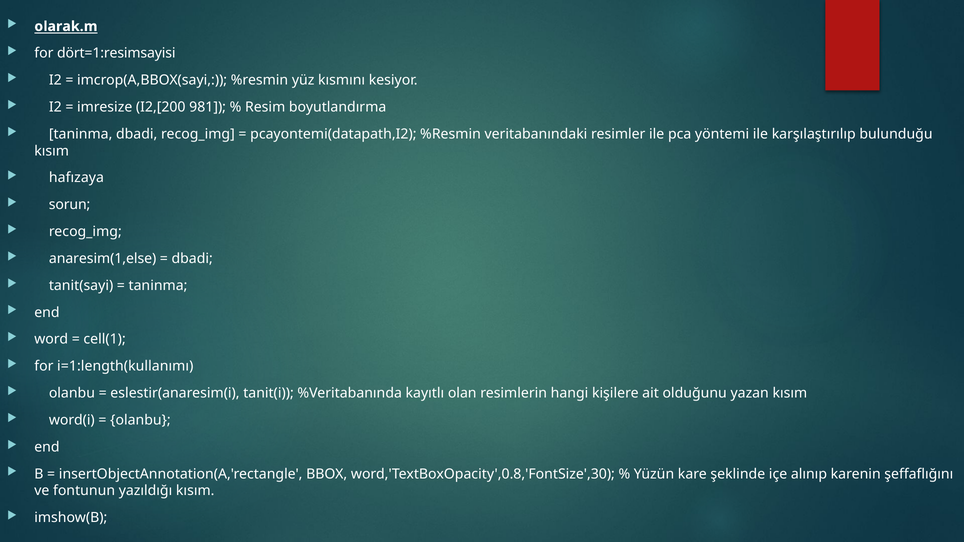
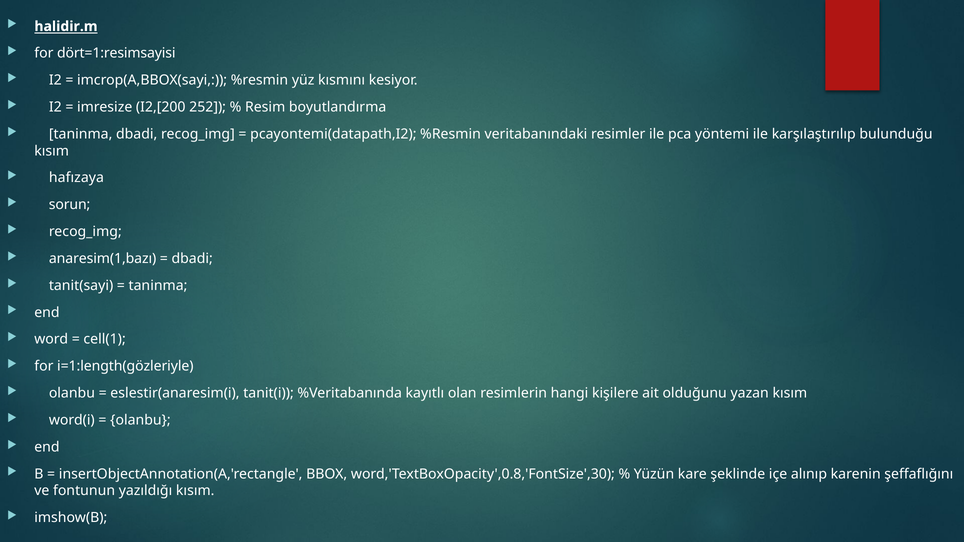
olarak.m: olarak.m -> halidir.m
981: 981 -> 252
anaresim(1,else: anaresim(1,else -> anaresim(1,bazı
i=1:length(kullanımı: i=1:length(kullanımı -> i=1:length(gözleriyle
